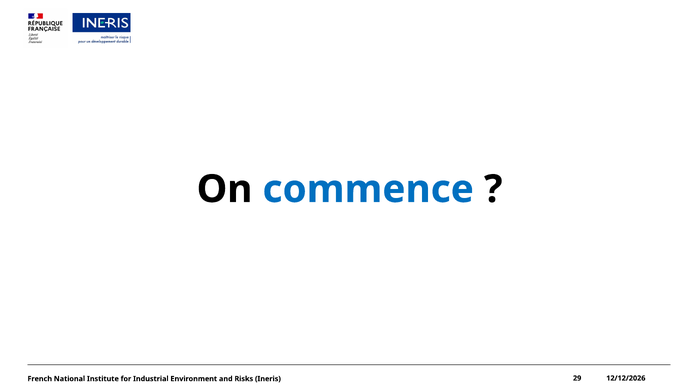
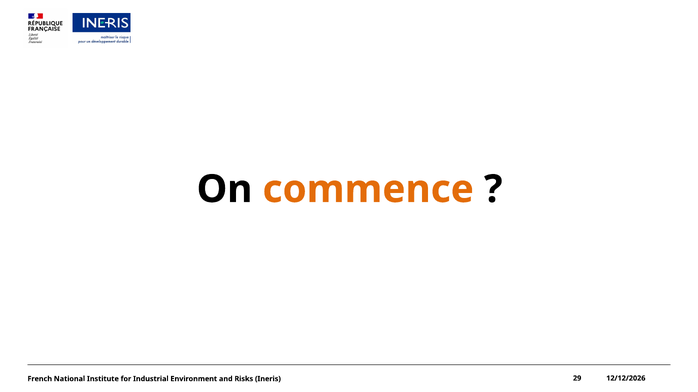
commence colour: blue -> orange
